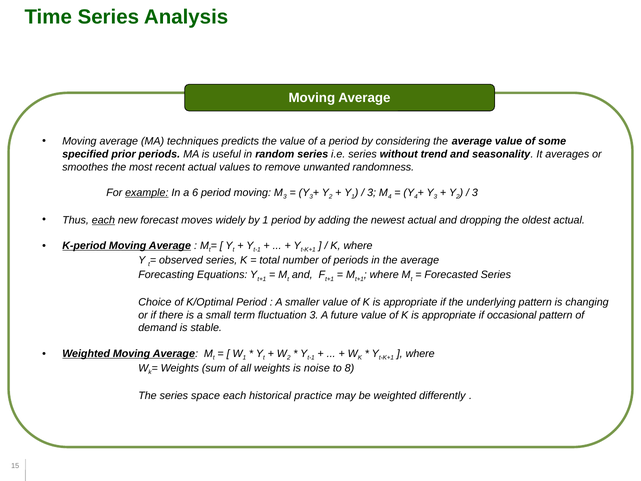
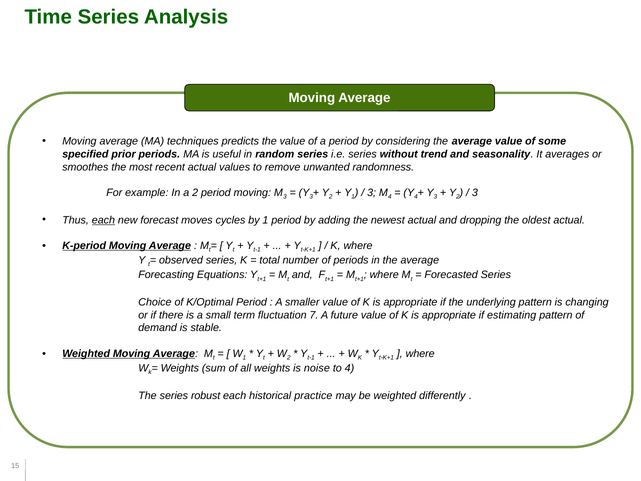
example underline: present -> none
a 6: 6 -> 2
widely: widely -> cycles
fluctuation 3: 3 -> 7
occasional: occasional -> estimating
to 8: 8 -> 4
space: space -> robust
